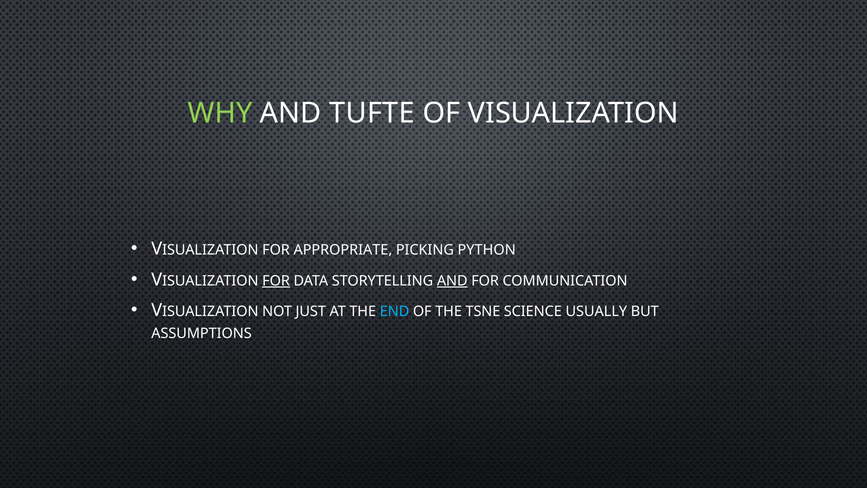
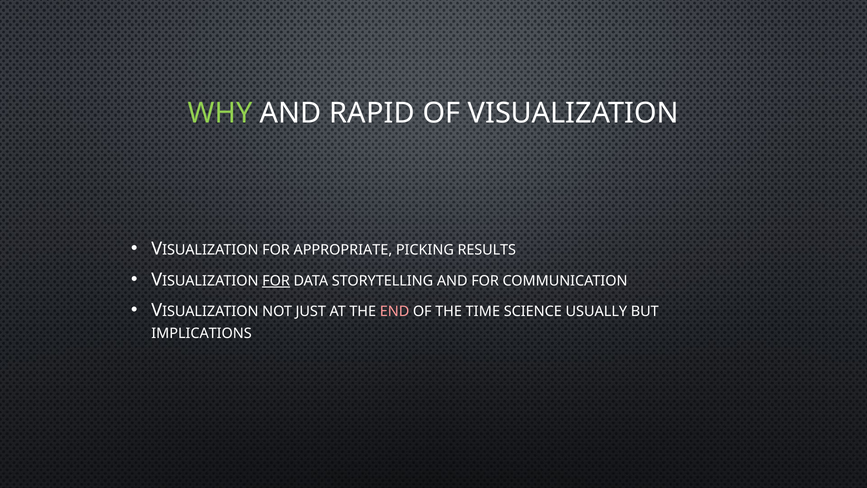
TUFTE: TUFTE -> RAPID
PYTHON: PYTHON -> RESULTS
AND at (452, 281) underline: present -> none
END colour: light blue -> pink
TSNE: TSNE -> TIME
ASSUMPTIONS: ASSUMPTIONS -> IMPLICATIONS
